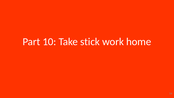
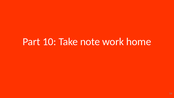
stick: stick -> note
